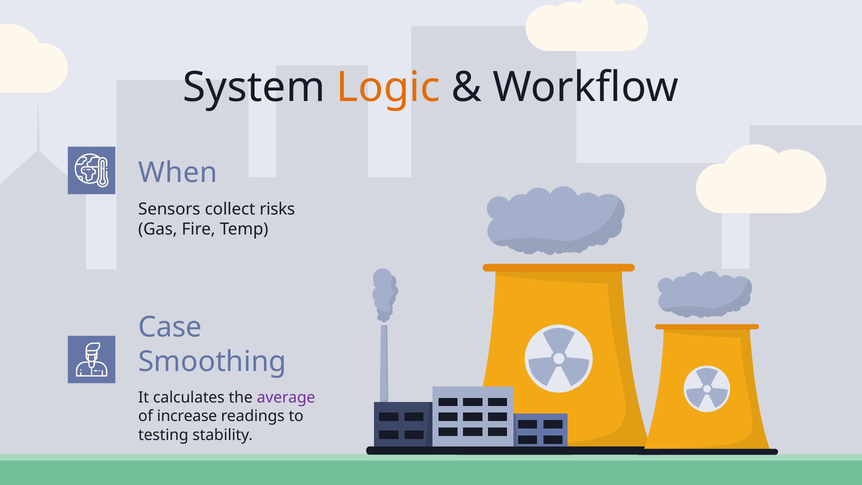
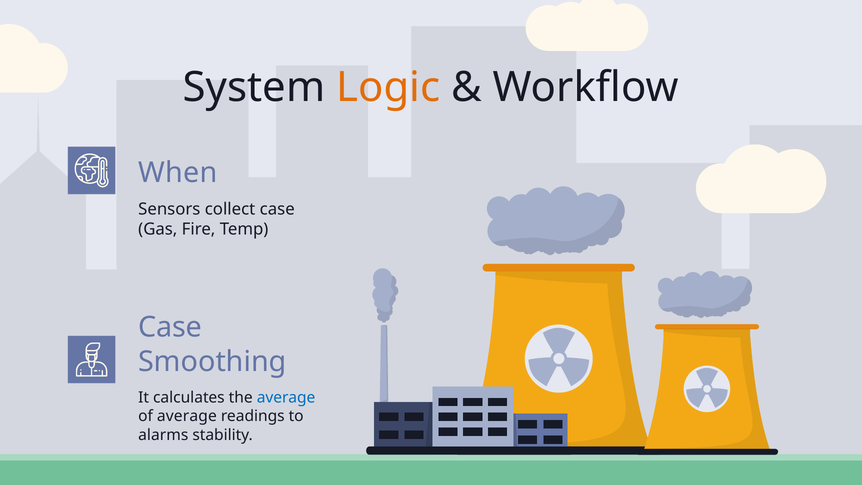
collect risks: risks -> case
average at (286, 397) colour: purple -> blue
of increase: increase -> average
testing: testing -> alarms
